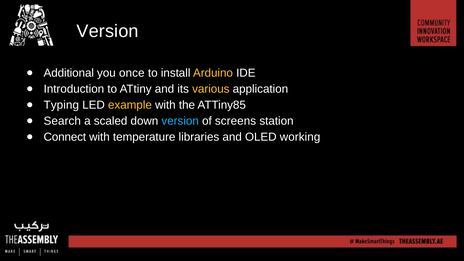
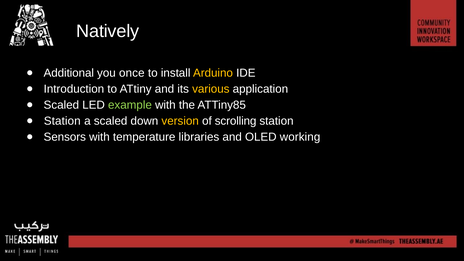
Version at (108, 31): Version -> Natively
Typing at (61, 105): Typing -> Scaled
example colour: yellow -> light green
Search at (62, 121): Search -> Station
version at (180, 121) colour: light blue -> yellow
screens: screens -> scrolling
Connect: Connect -> Sensors
